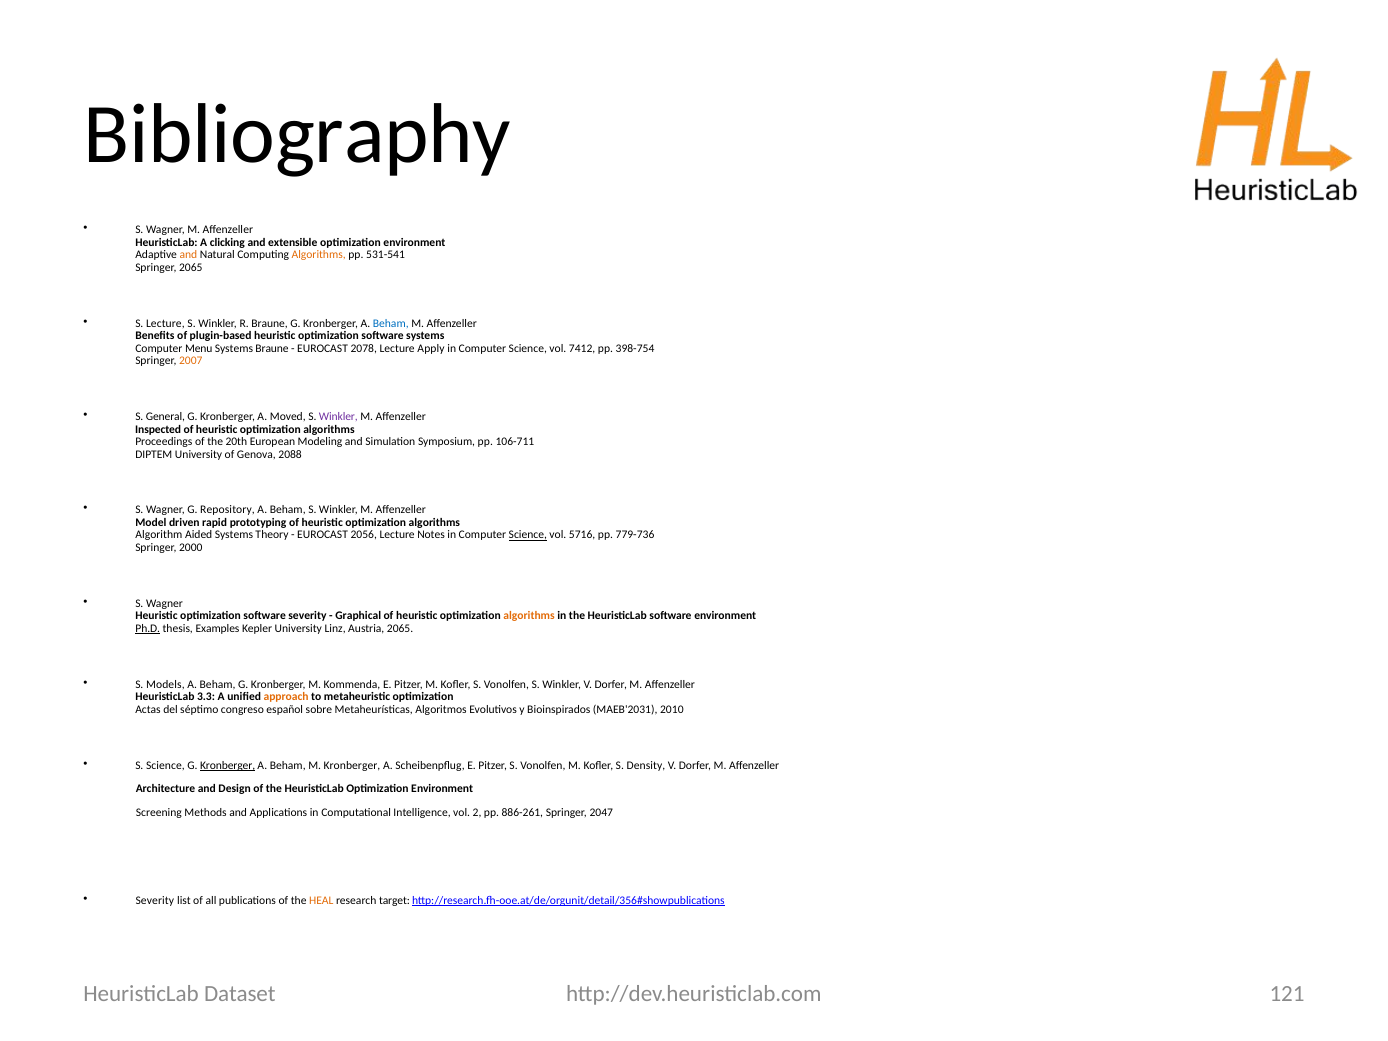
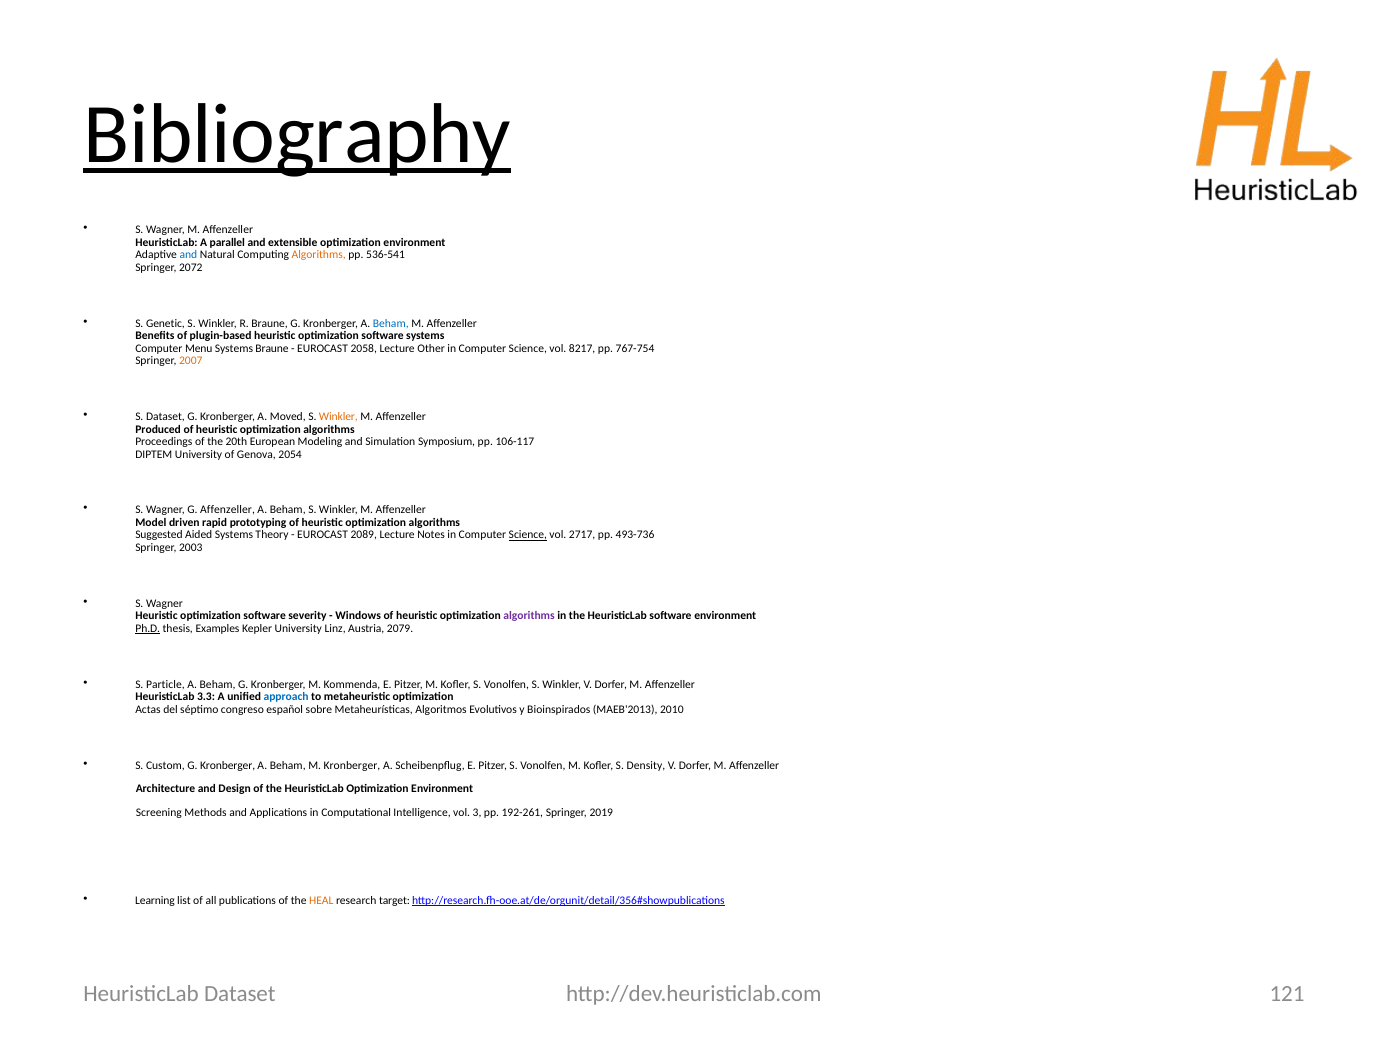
Bibliography underline: none -> present
clicking: clicking -> parallel
and at (188, 255) colour: orange -> blue
531-541: 531-541 -> 536-541
Springer 2065: 2065 -> 2072
S Lecture: Lecture -> Genetic
2078: 2078 -> 2058
Apply: Apply -> Other
7412: 7412 -> 8217
398-754: 398-754 -> 767-754
S General: General -> Dataset
Winkler at (338, 417) colour: purple -> orange
Inspected: Inspected -> Produced
106-711: 106-711 -> 106-117
2088: 2088 -> 2054
G Repository: Repository -> Affenzeller
Algorithm: Algorithm -> Suggested
2056: 2056 -> 2089
5716: 5716 -> 2717
779-736: 779-736 -> 493-736
2000: 2000 -> 2003
Graphical: Graphical -> Windows
algorithms at (529, 616) colour: orange -> purple
Austria 2065: 2065 -> 2079
Models: Models -> Particle
approach colour: orange -> blue
MAEB'2031: MAEB'2031 -> MAEB'2013
S Science: Science -> Custom
Kronberger at (228, 765) underline: present -> none
2: 2 -> 3
886-261: 886-261 -> 192-261
2047: 2047 -> 2019
Severity at (155, 901): Severity -> Learning
